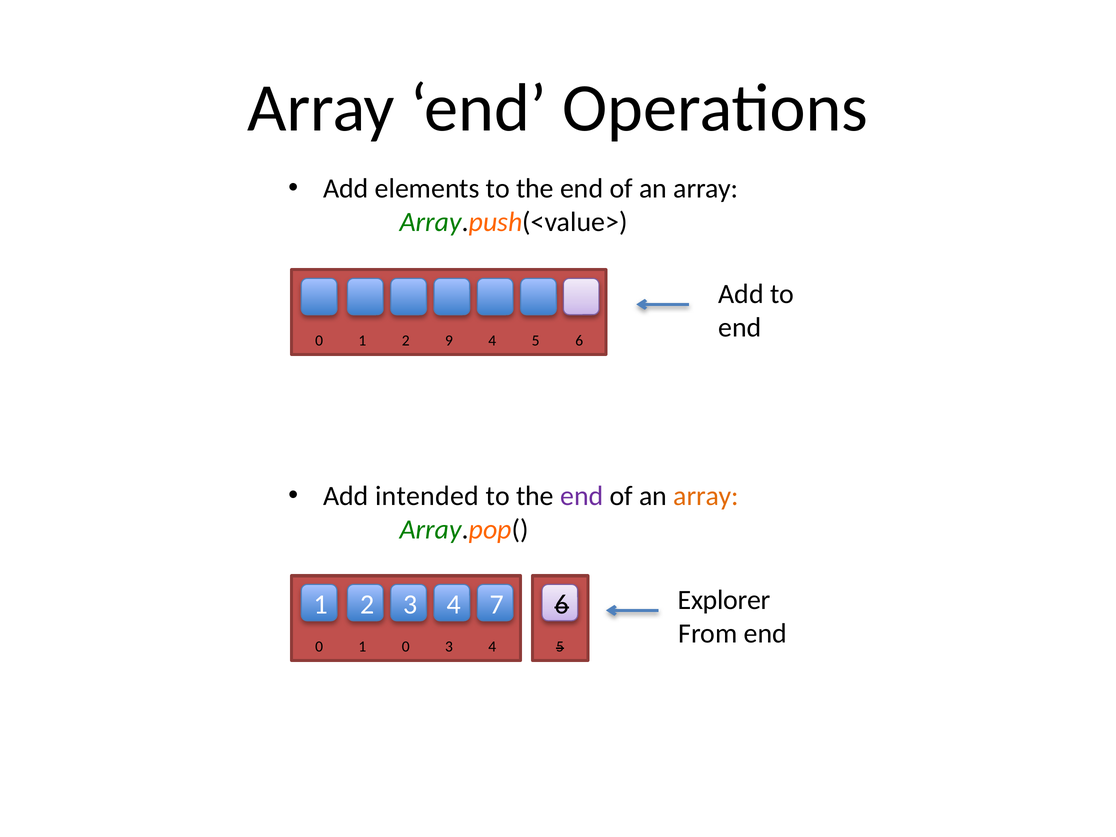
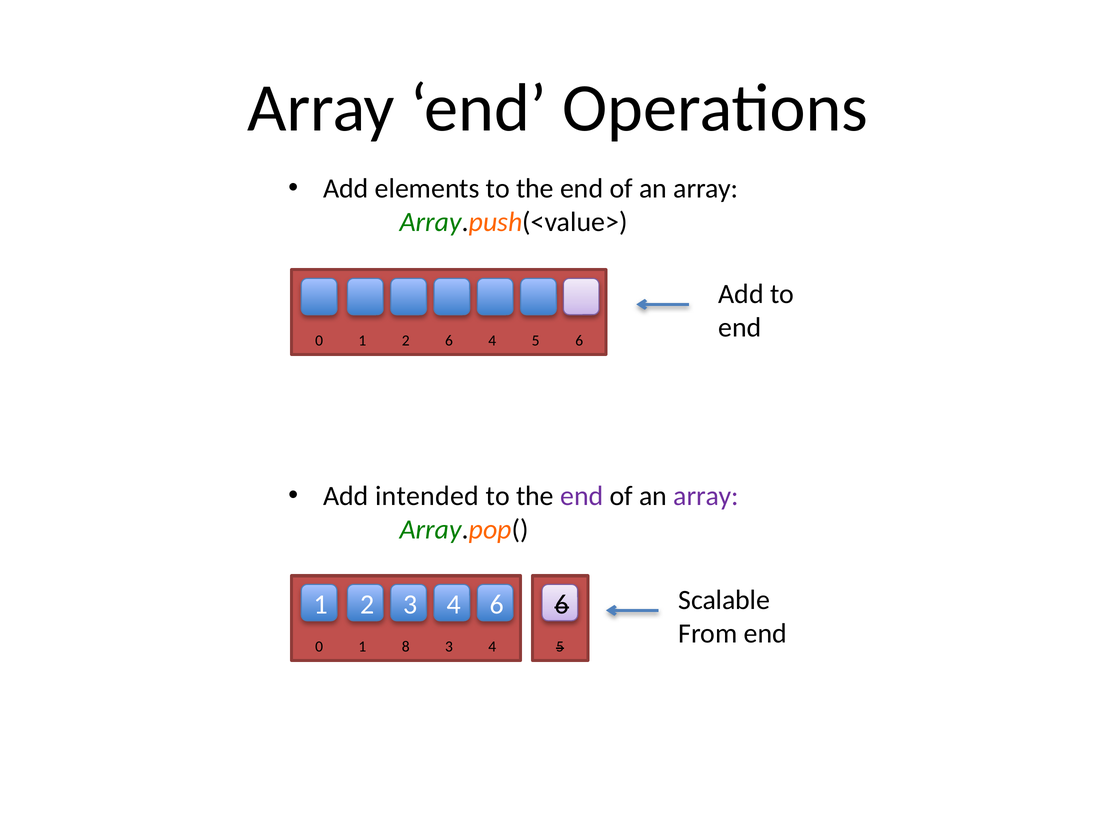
2 9: 9 -> 6
array at (706, 496) colour: orange -> purple
4 7: 7 -> 6
Explorer: Explorer -> Scalable
1 0: 0 -> 8
